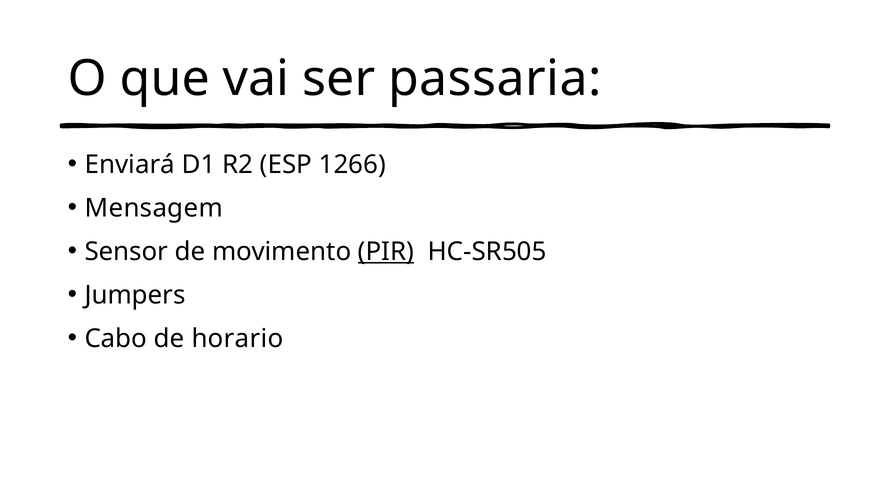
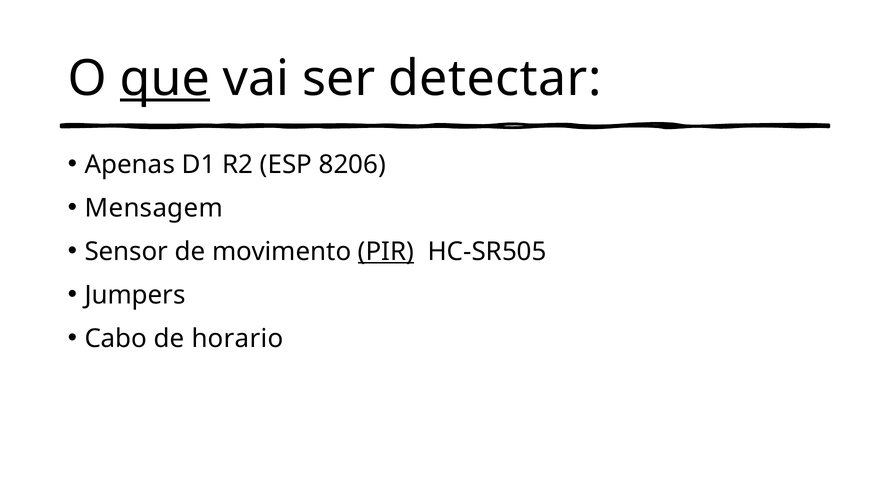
que underline: none -> present
passaria: passaria -> detectar
Enviará: Enviará -> Apenas
1266: 1266 -> 8206
